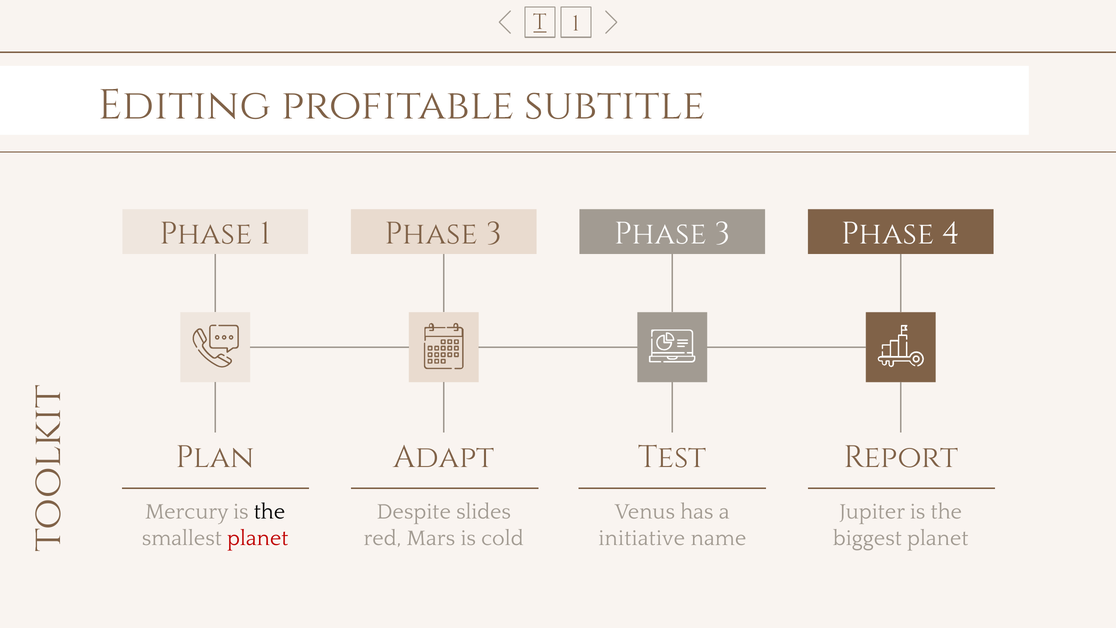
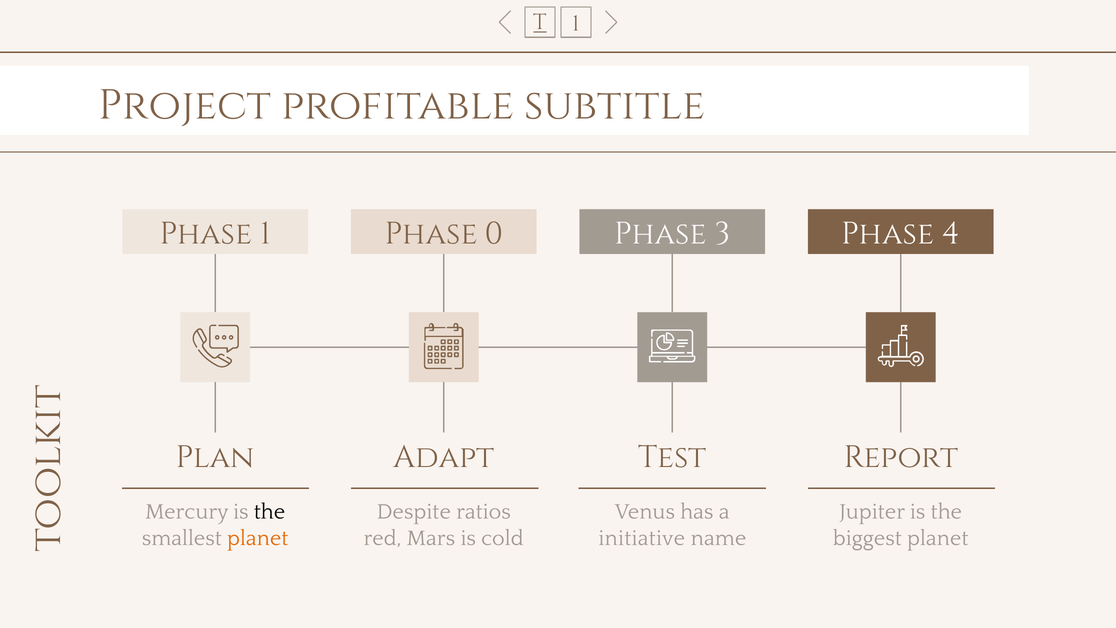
Editing: Editing -> Project
1 Phase 3: 3 -> 0
slides: slides -> ratios
planet at (258, 538) colour: red -> orange
